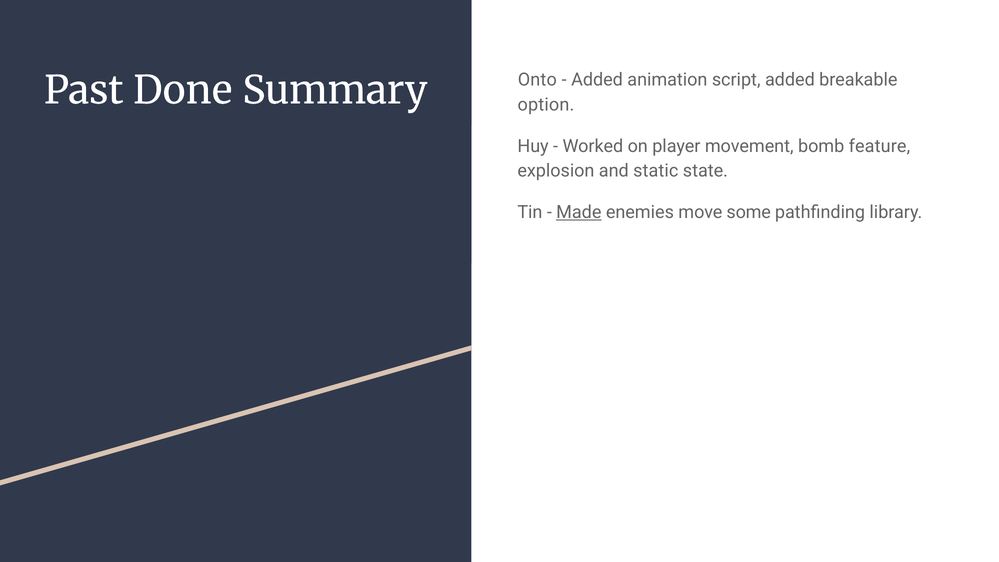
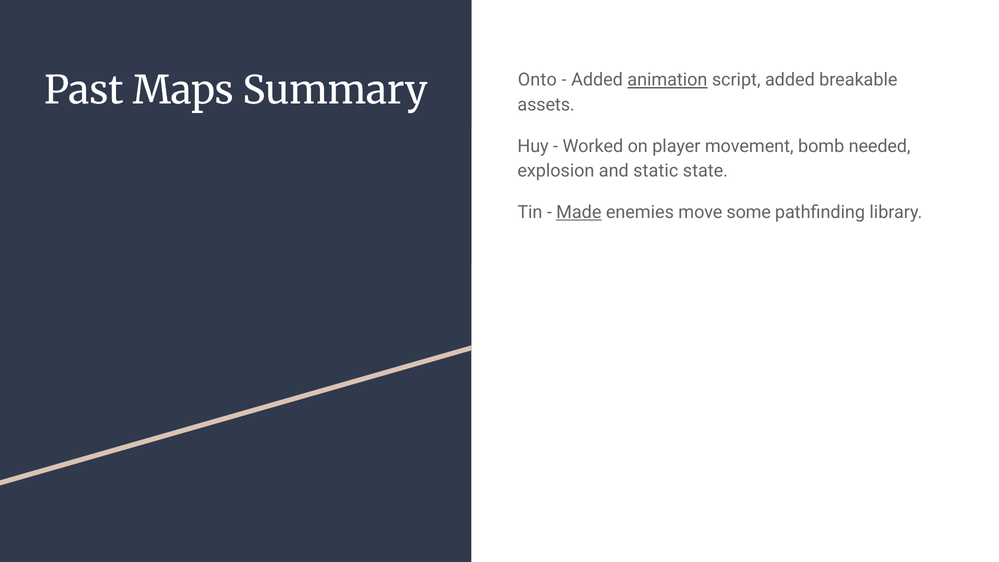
animation underline: none -> present
Done: Done -> Maps
option: option -> assets
feature: feature -> needed
